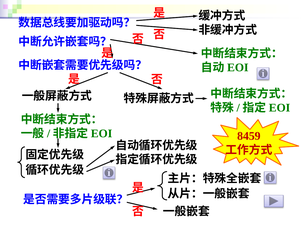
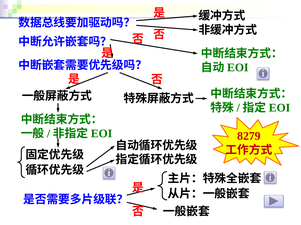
8459: 8459 -> 8279
